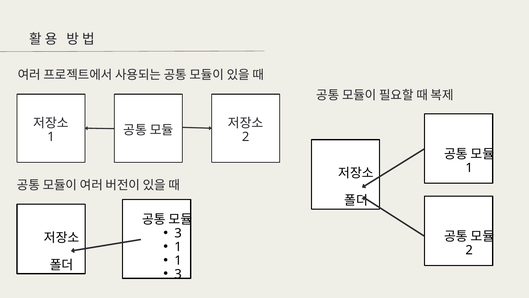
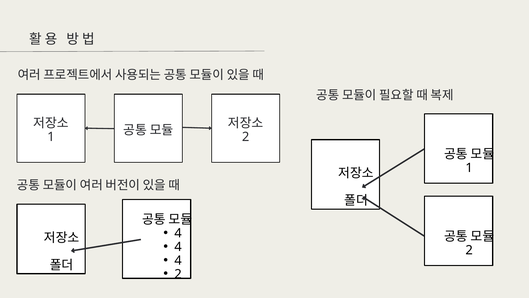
3 at (178, 233): 3 -> 4
1 at (178, 246): 1 -> 4
1 at (178, 260): 1 -> 4
3 at (178, 274): 3 -> 2
